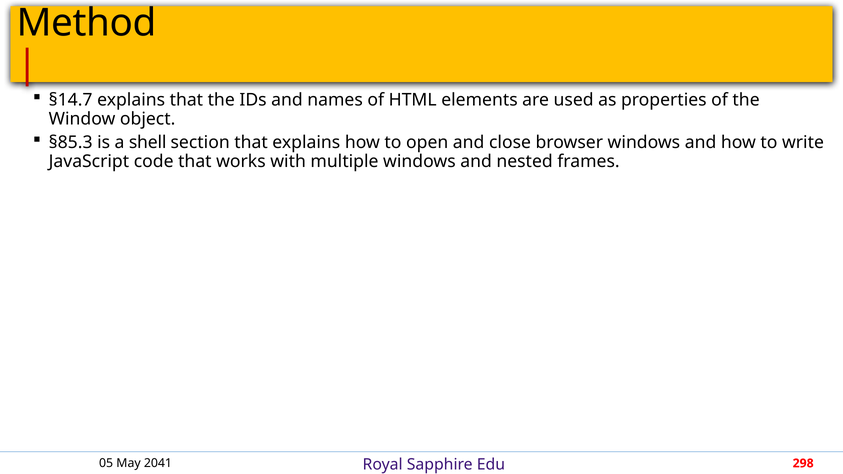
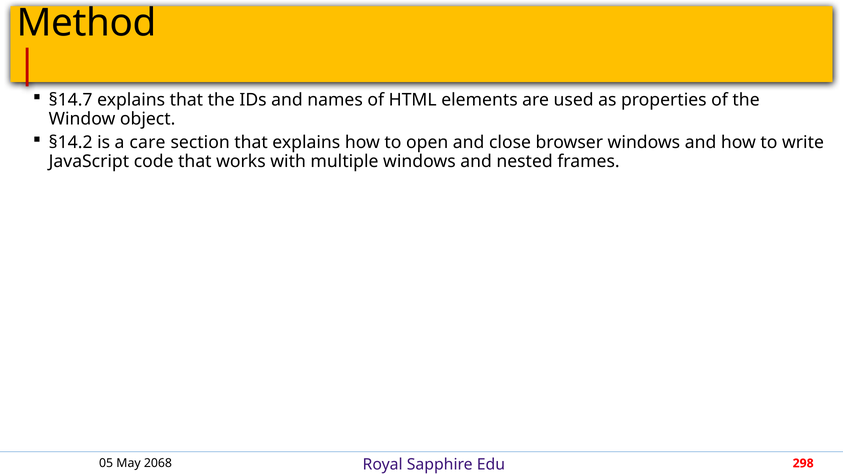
§85.3: §85.3 -> §14.2
shell: shell -> care
2041: 2041 -> 2068
